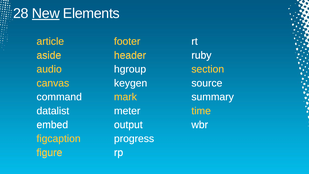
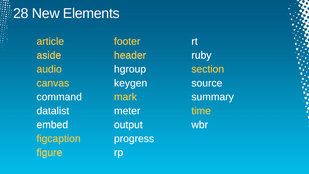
New underline: present -> none
